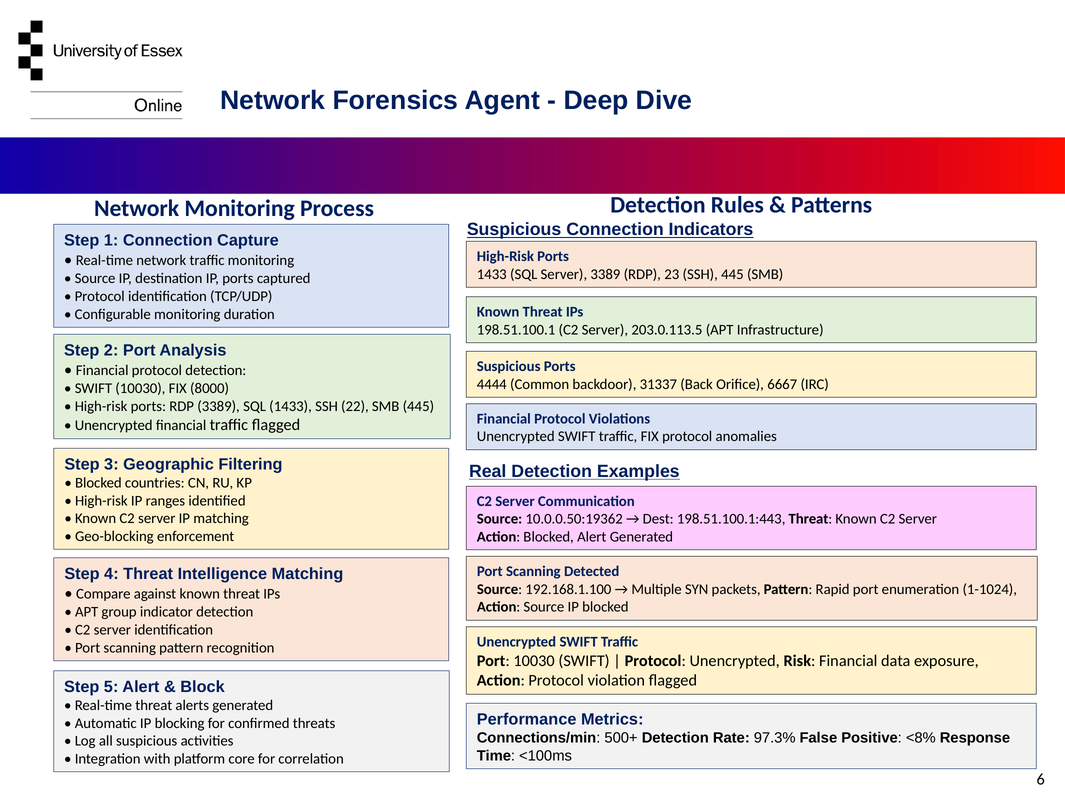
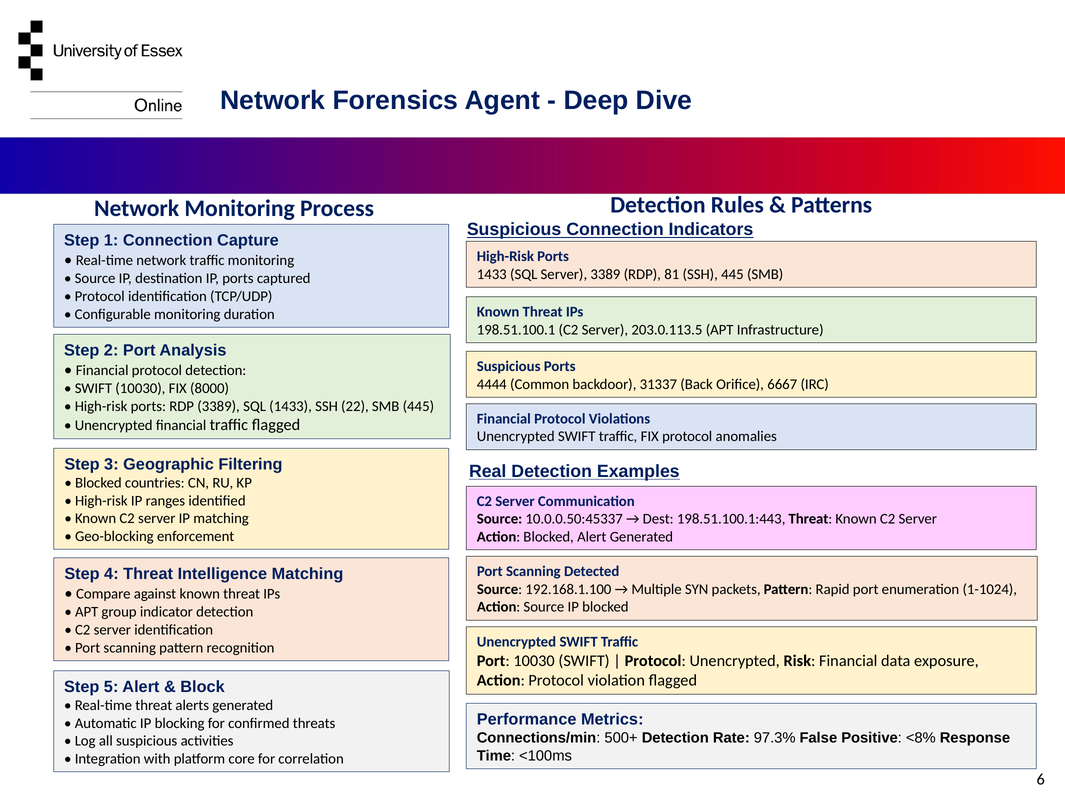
23: 23 -> 81
10.0.0.50:19362: 10.0.0.50:19362 -> 10.0.0.50:45337
